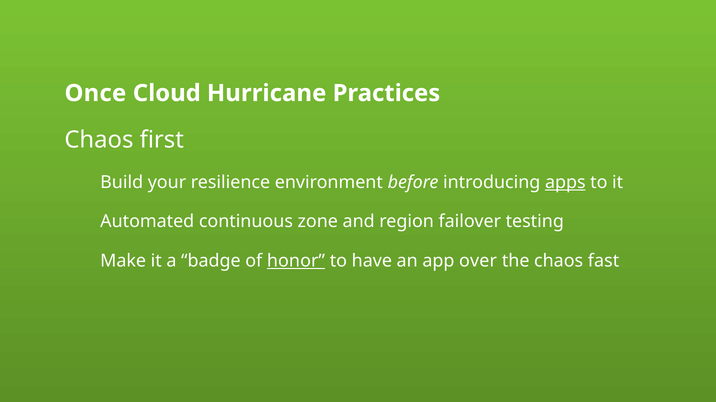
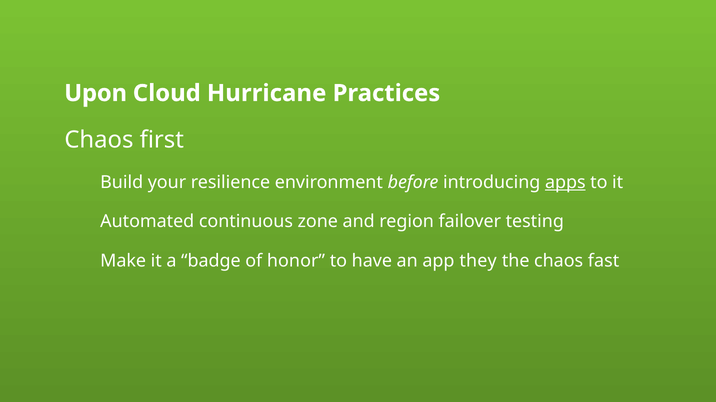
Once: Once -> Upon
honor underline: present -> none
over: over -> they
